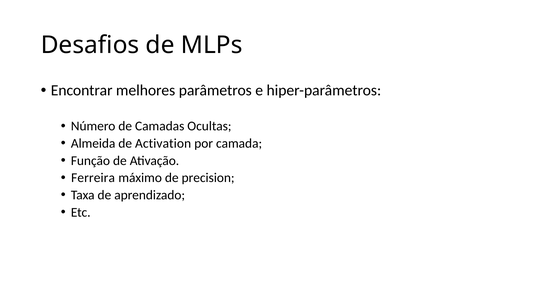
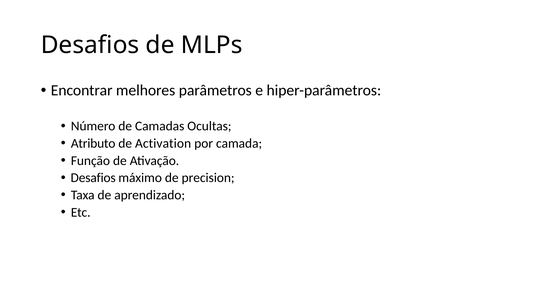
Almeida: Almeida -> Atributo
Ferreira at (93, 178): Ferreira -> Desafios
